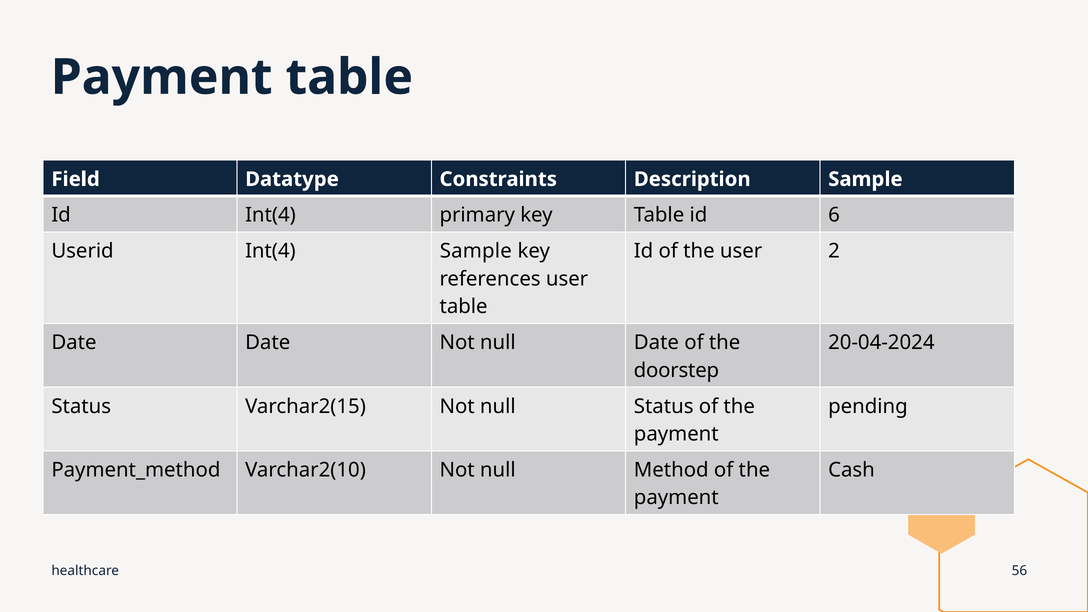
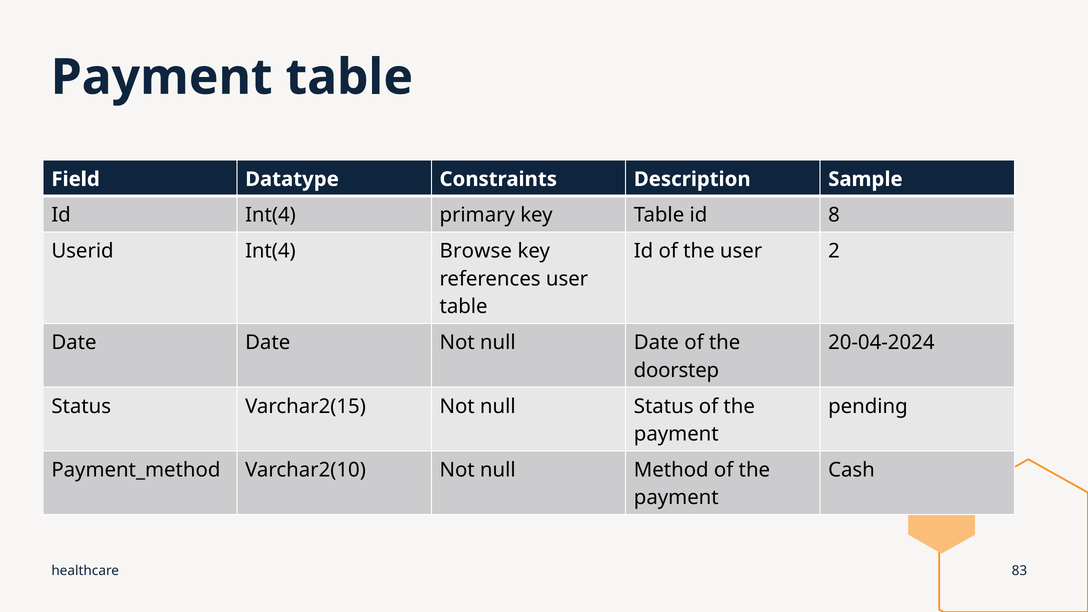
6: 6 -> 8
Int(4 Sample: Sample -> Browse
56: 56 -> 83
